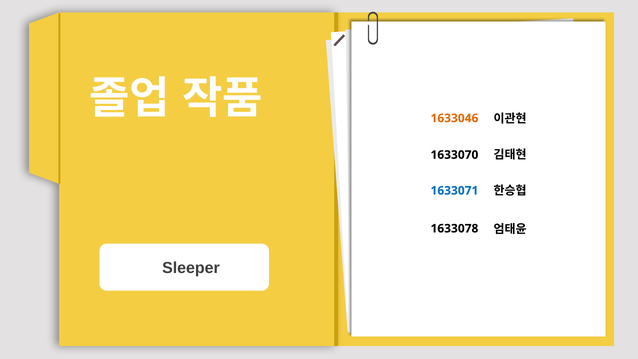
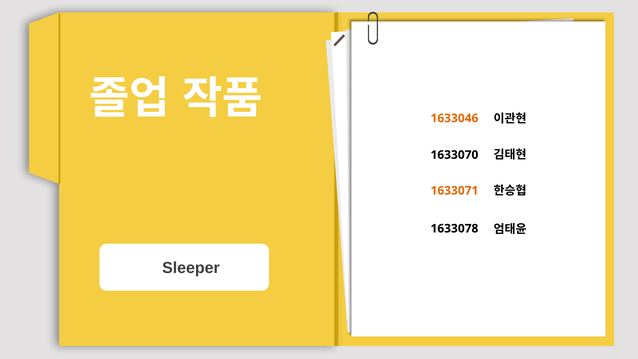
1633071 colour: blue -> orange
